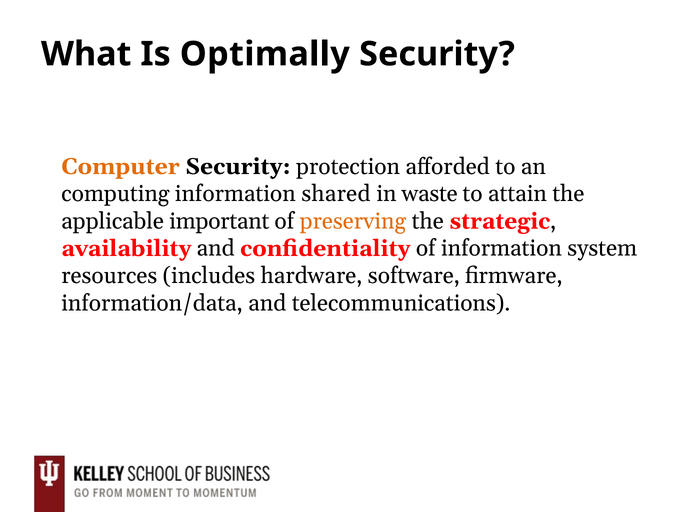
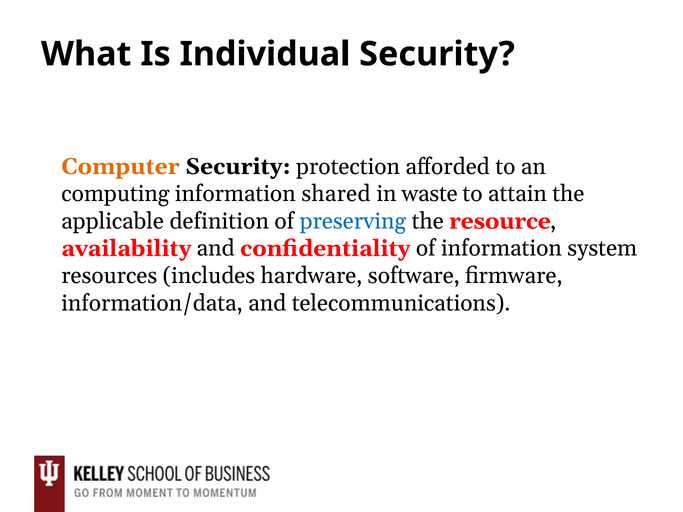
Optimally: Optimally -> Individual
important: important -> definition
preserving colour: orange -> blue
strategic: strategic -> resource
